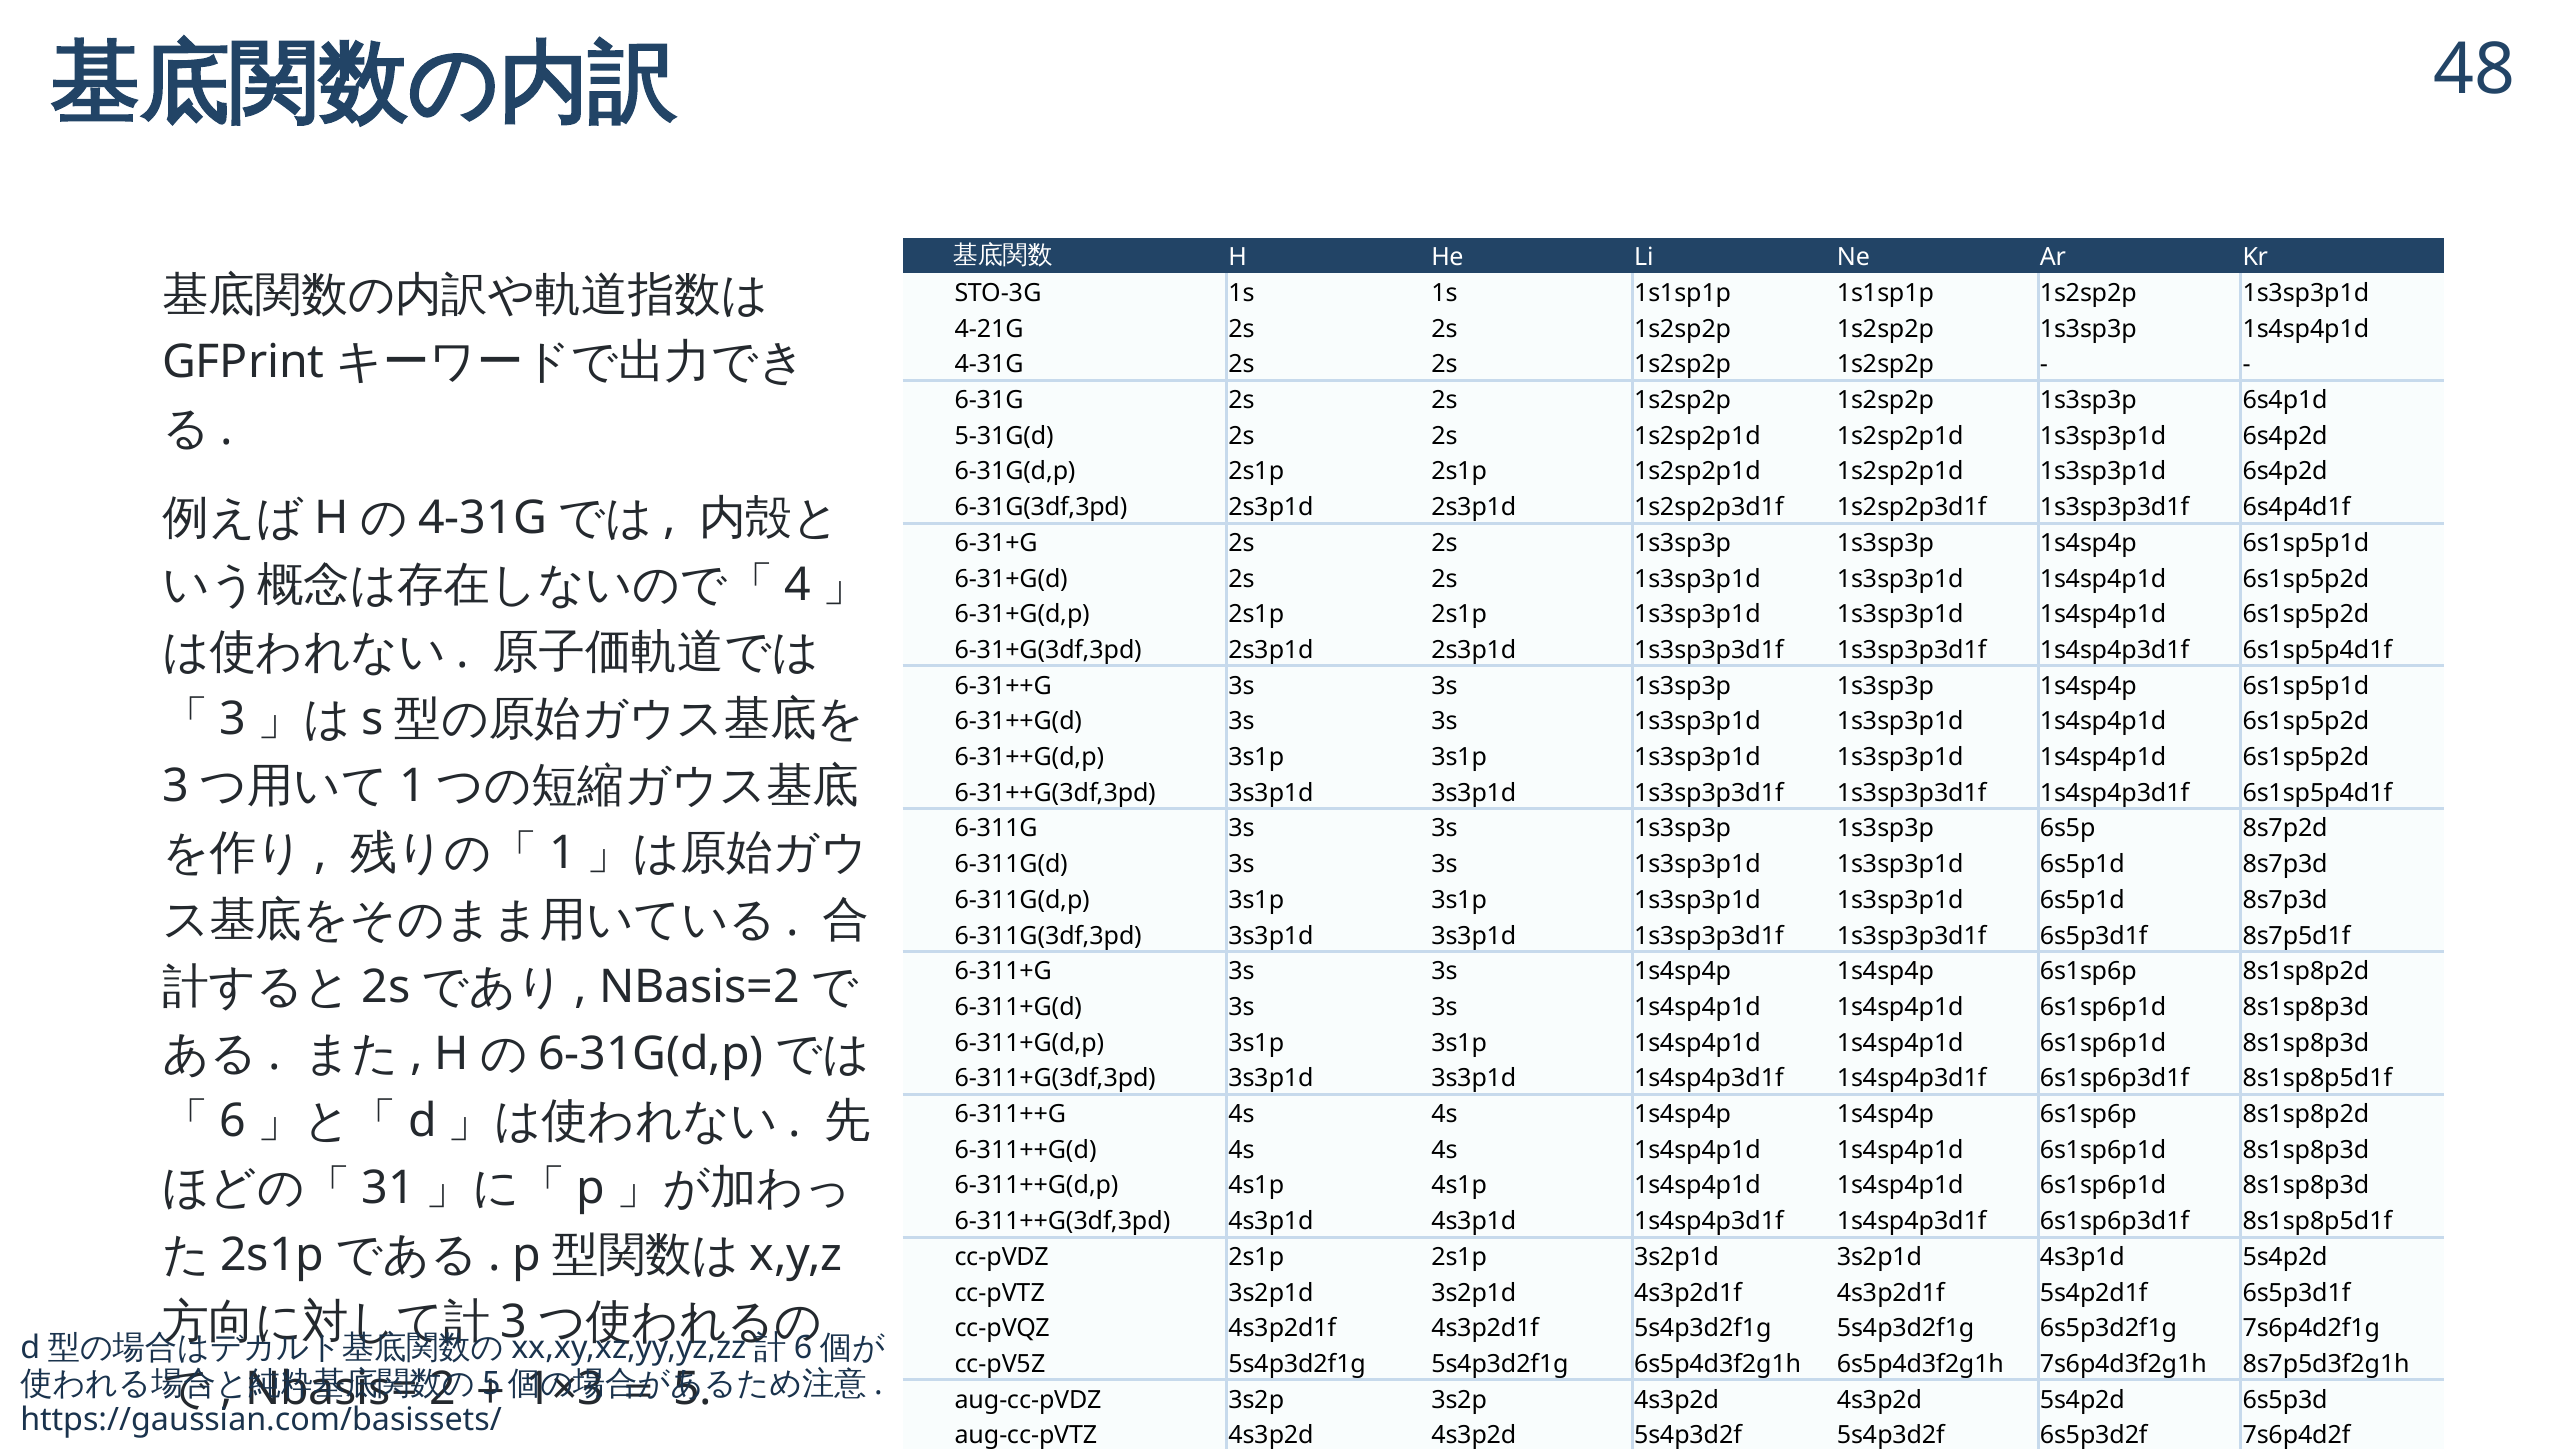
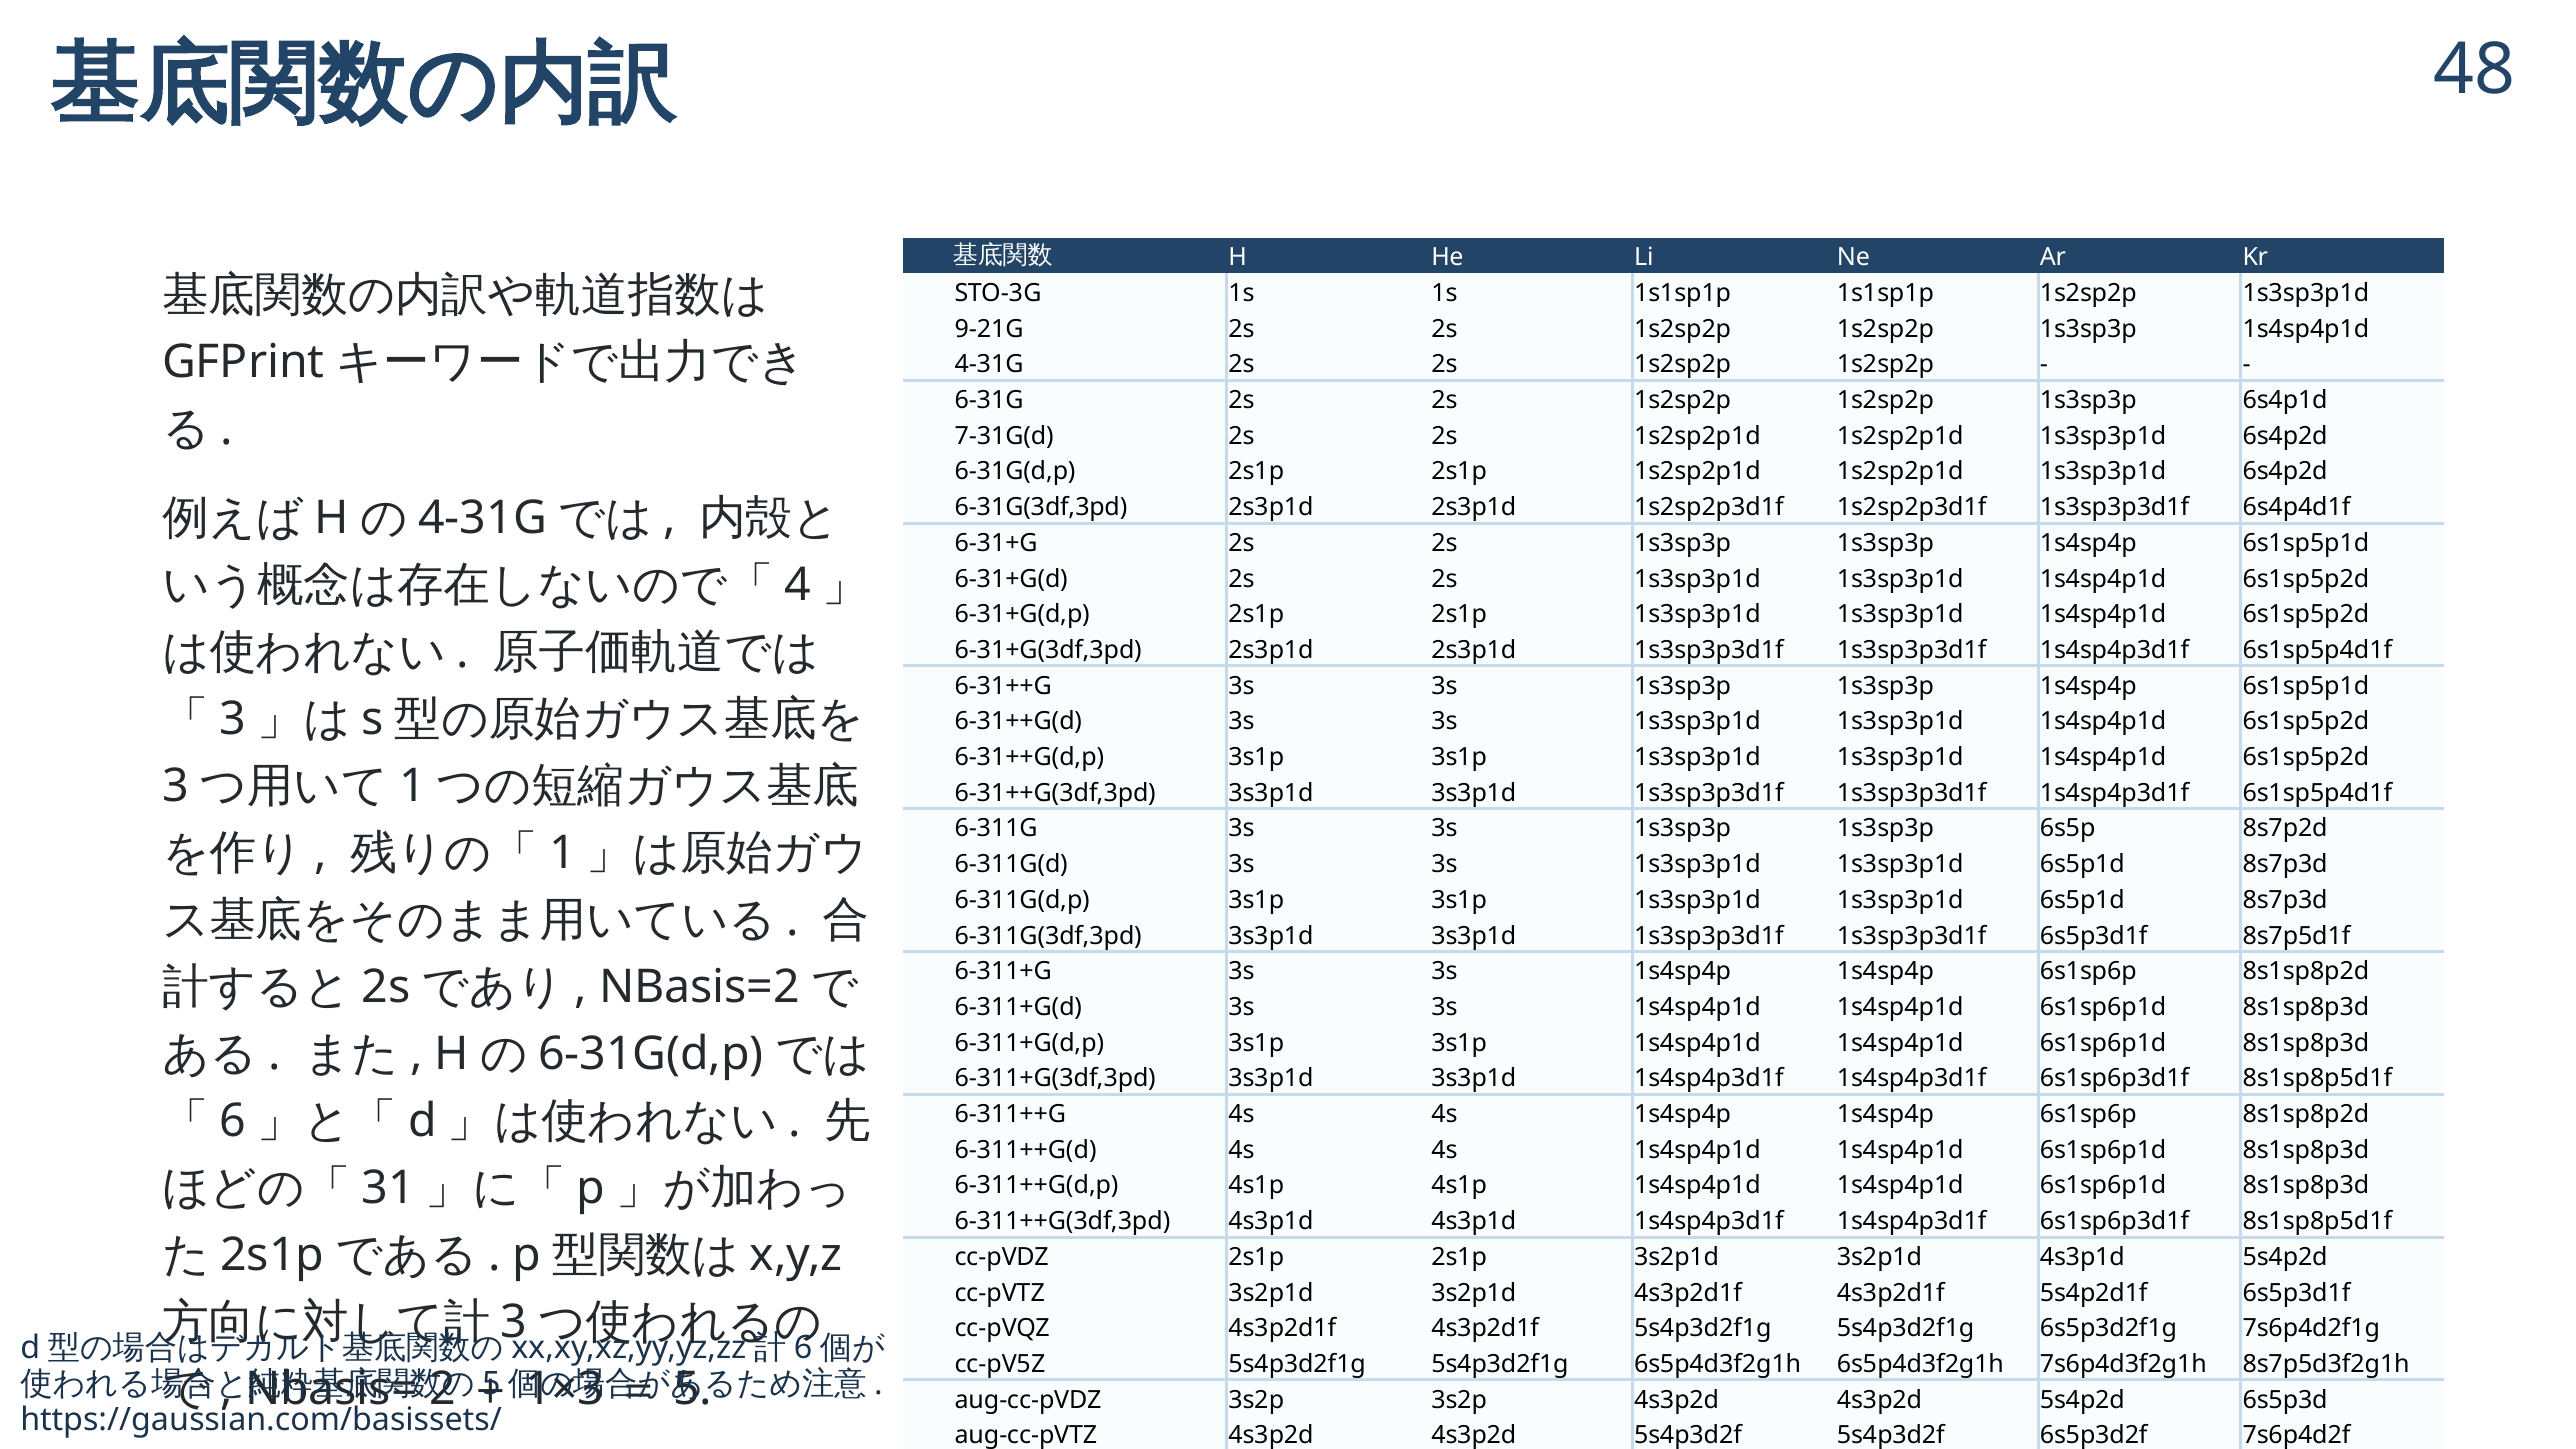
4-21G: 4-21G -> 9-21G
5-31G(d: 5-31G(d -> 7-31G(d
